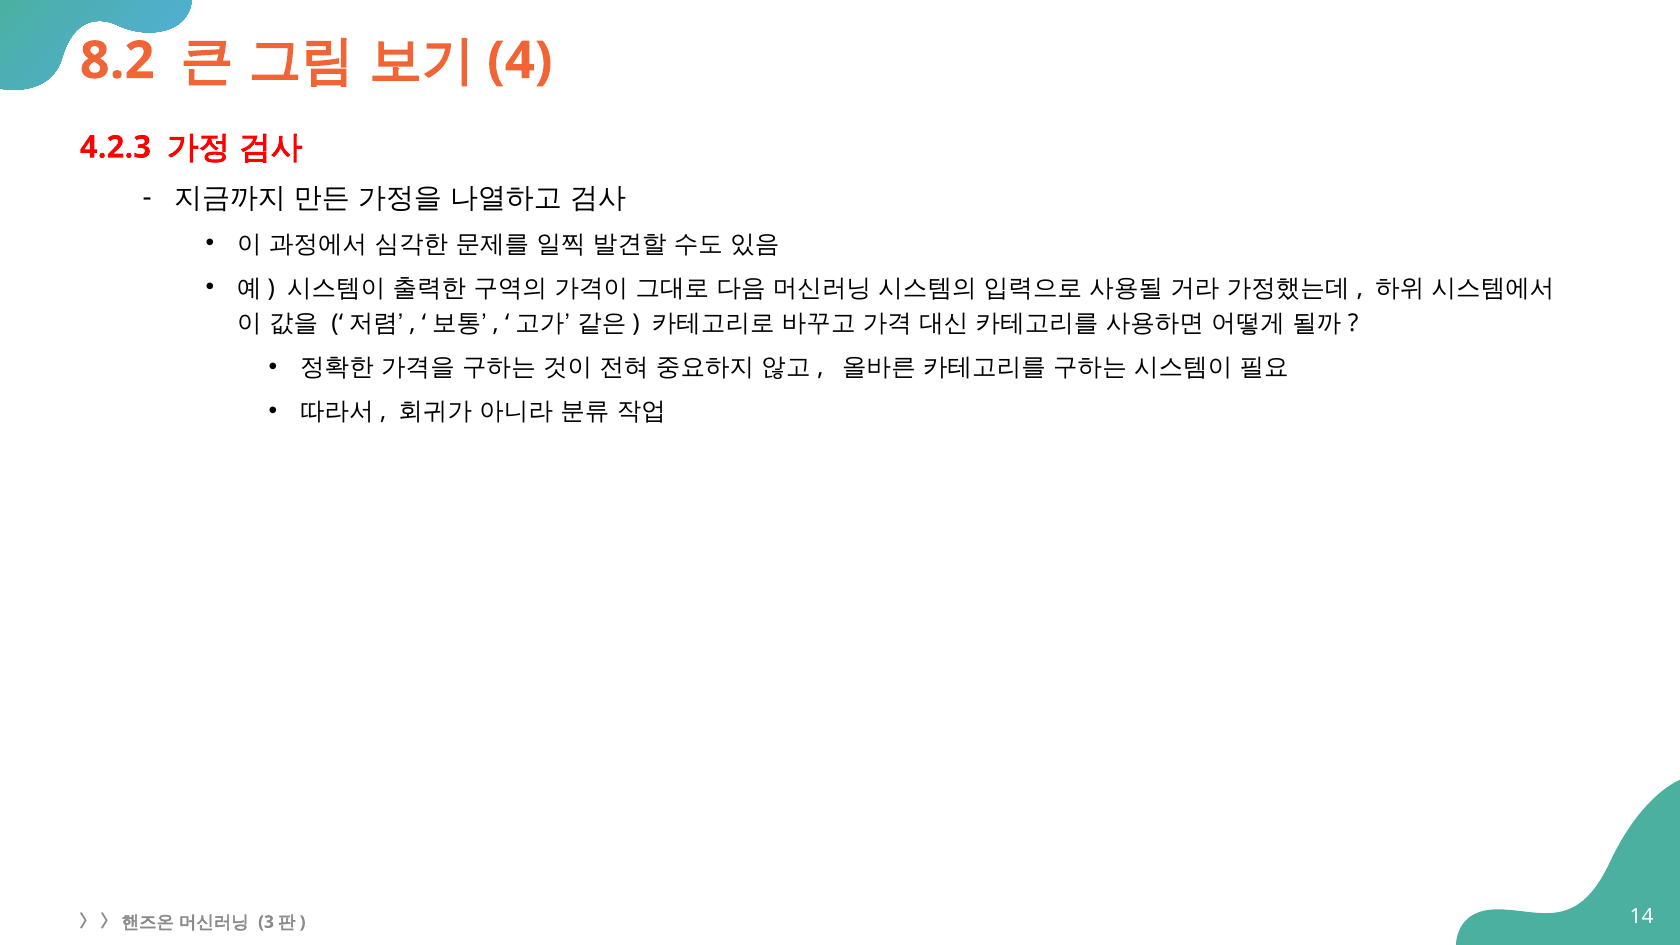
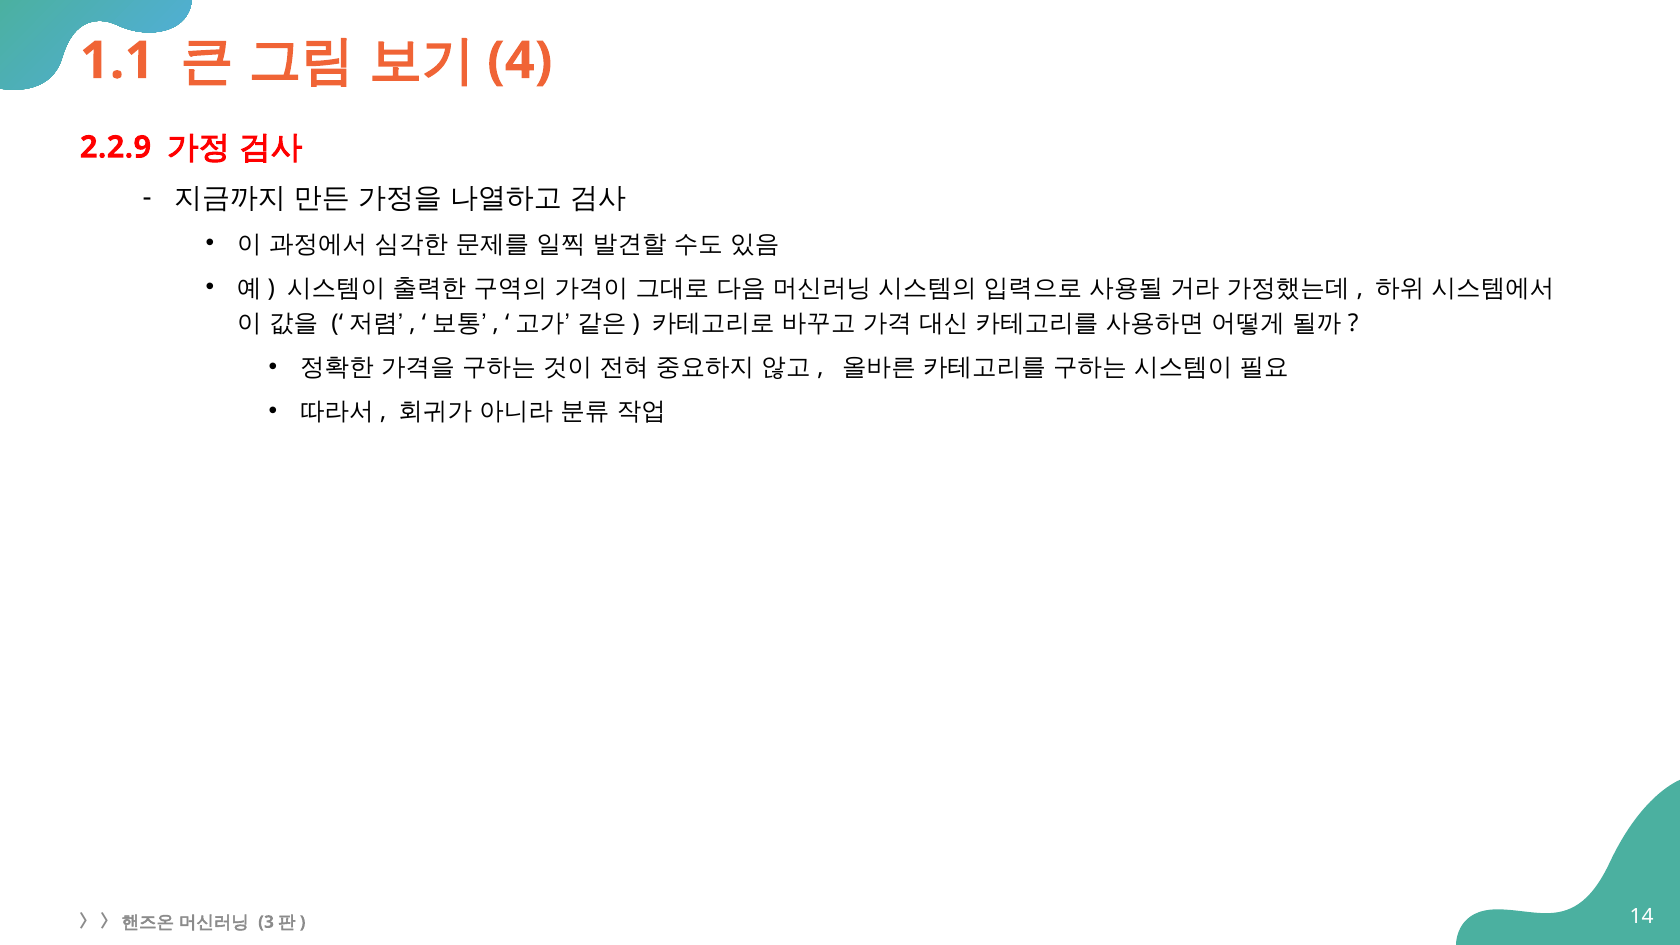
8.2: 8.2 -> 1.1
4.2.3: 4.2.3 -> 2.2.9
